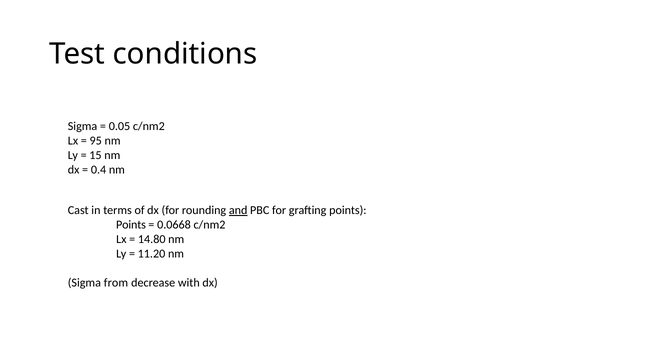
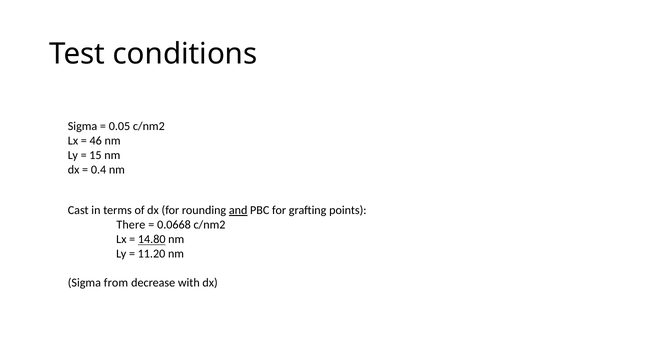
95: 95 -> 46
Points at (131, 225): Points -> There
14.80 underline: none -> present
